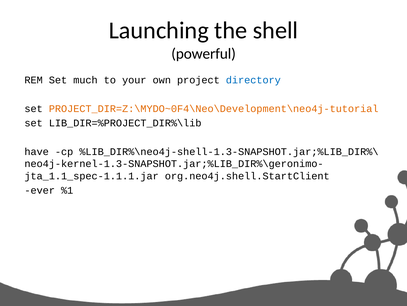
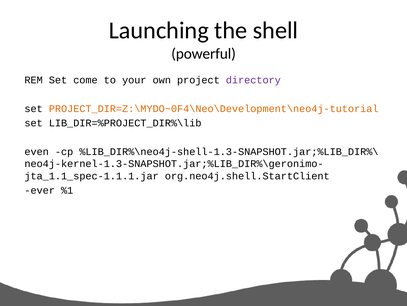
much: much -> come
directory colour: blue -> purple
have: have -> even
